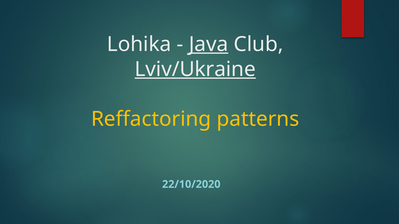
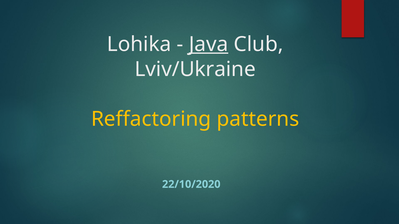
Lviv/Ukraine underline: present -> none
